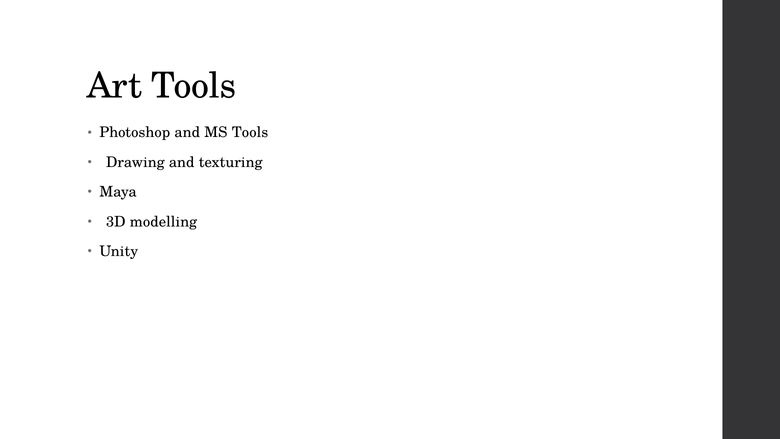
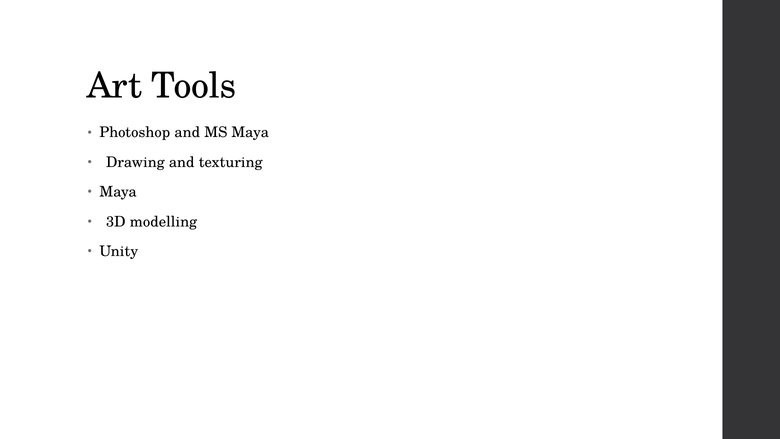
MS Tools: Tools -> Maya
